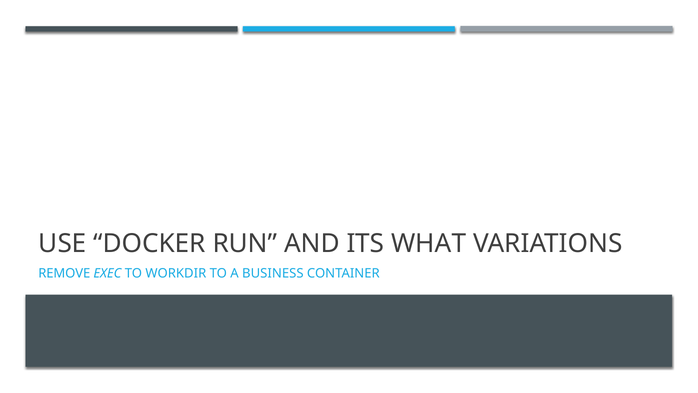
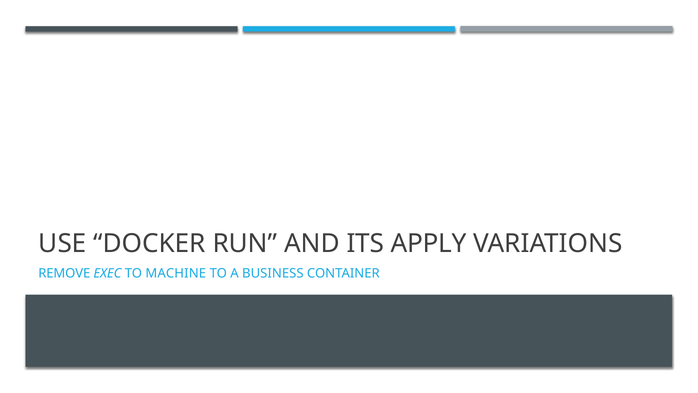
WHAT: WHAT -> APPLY
WORKDIR: WORKDIR -> MACHINE
